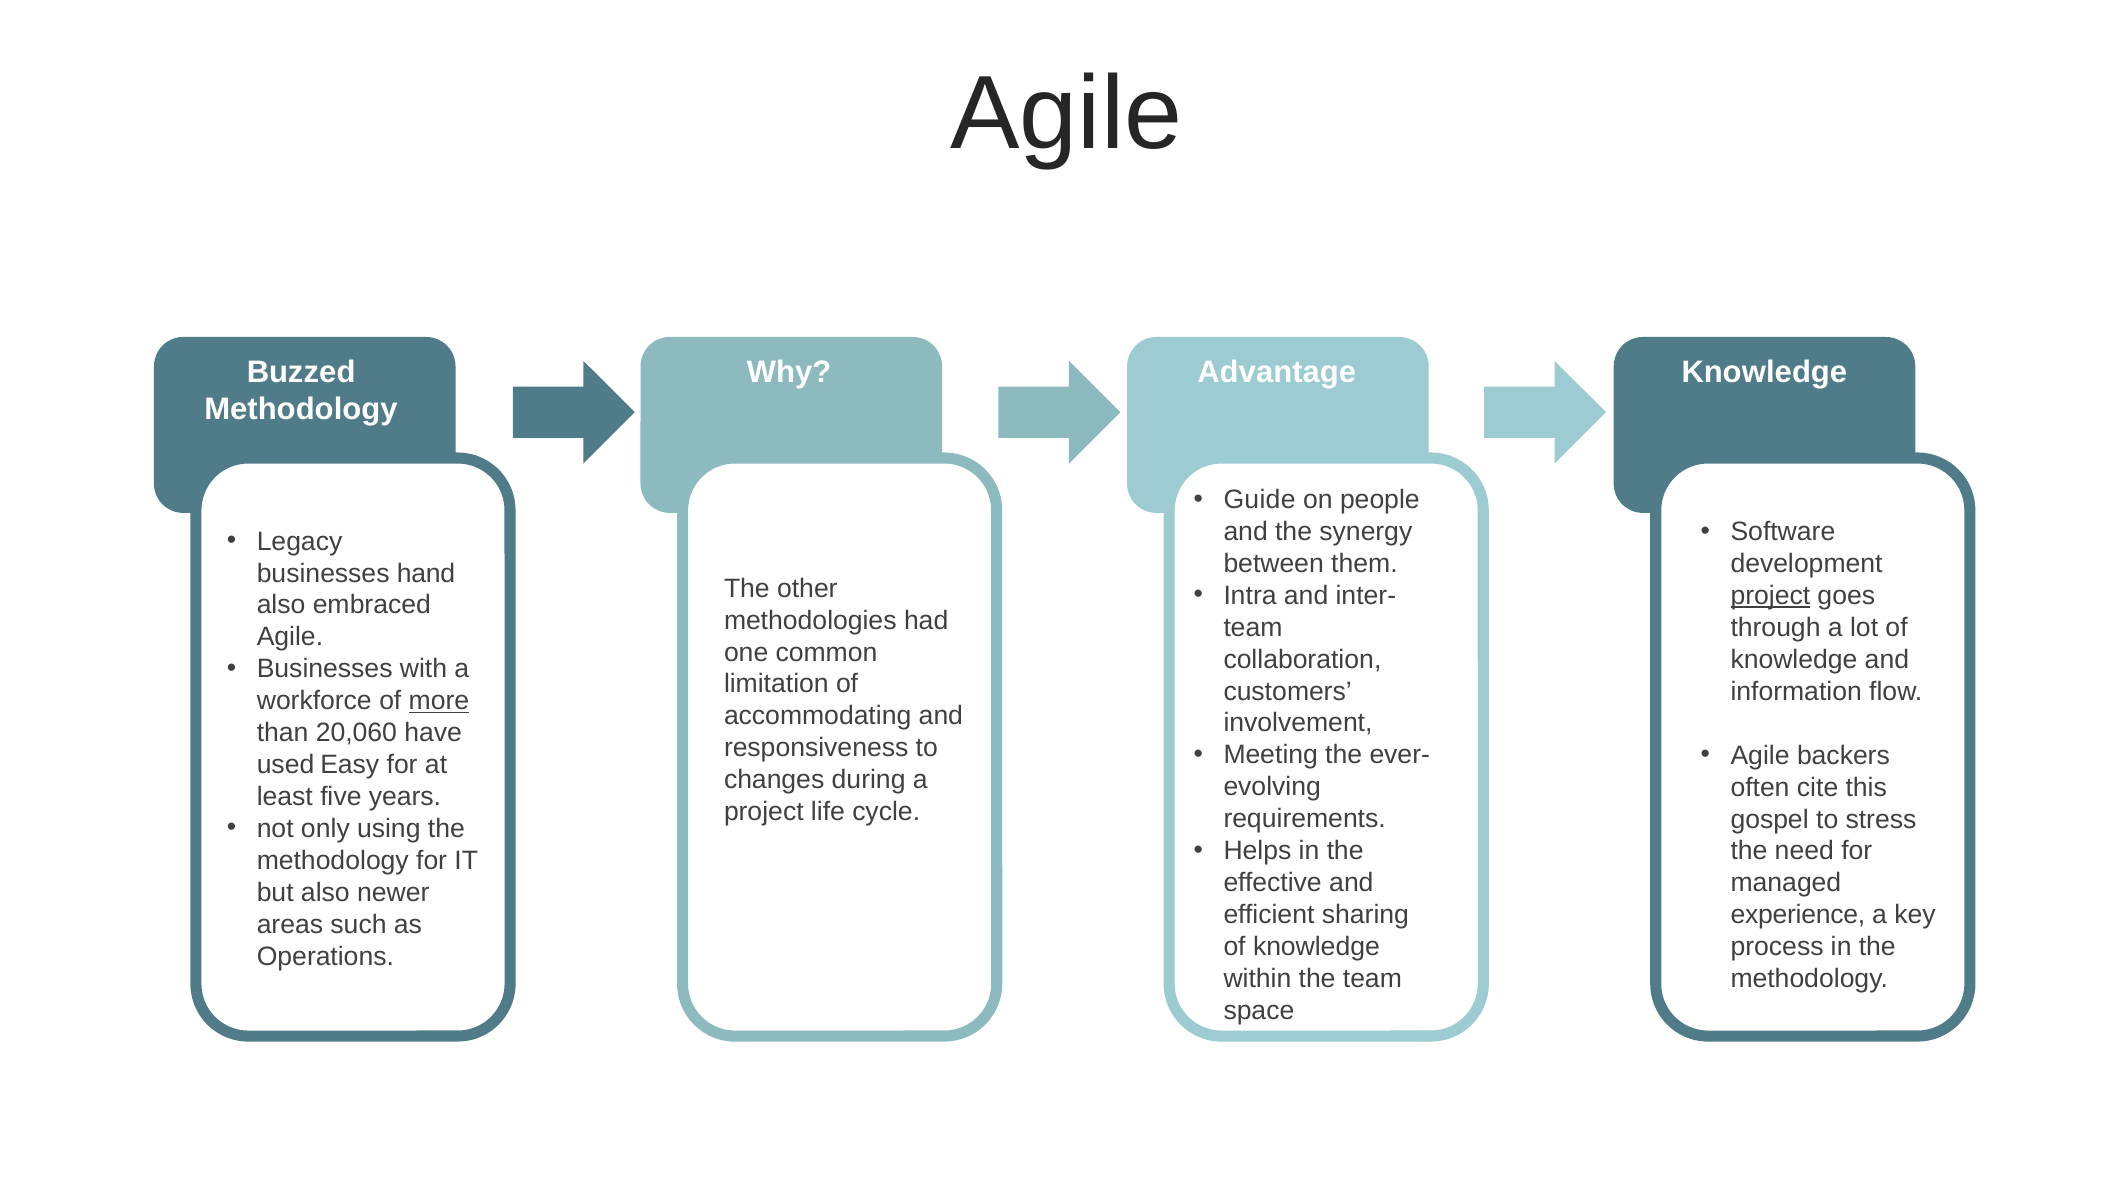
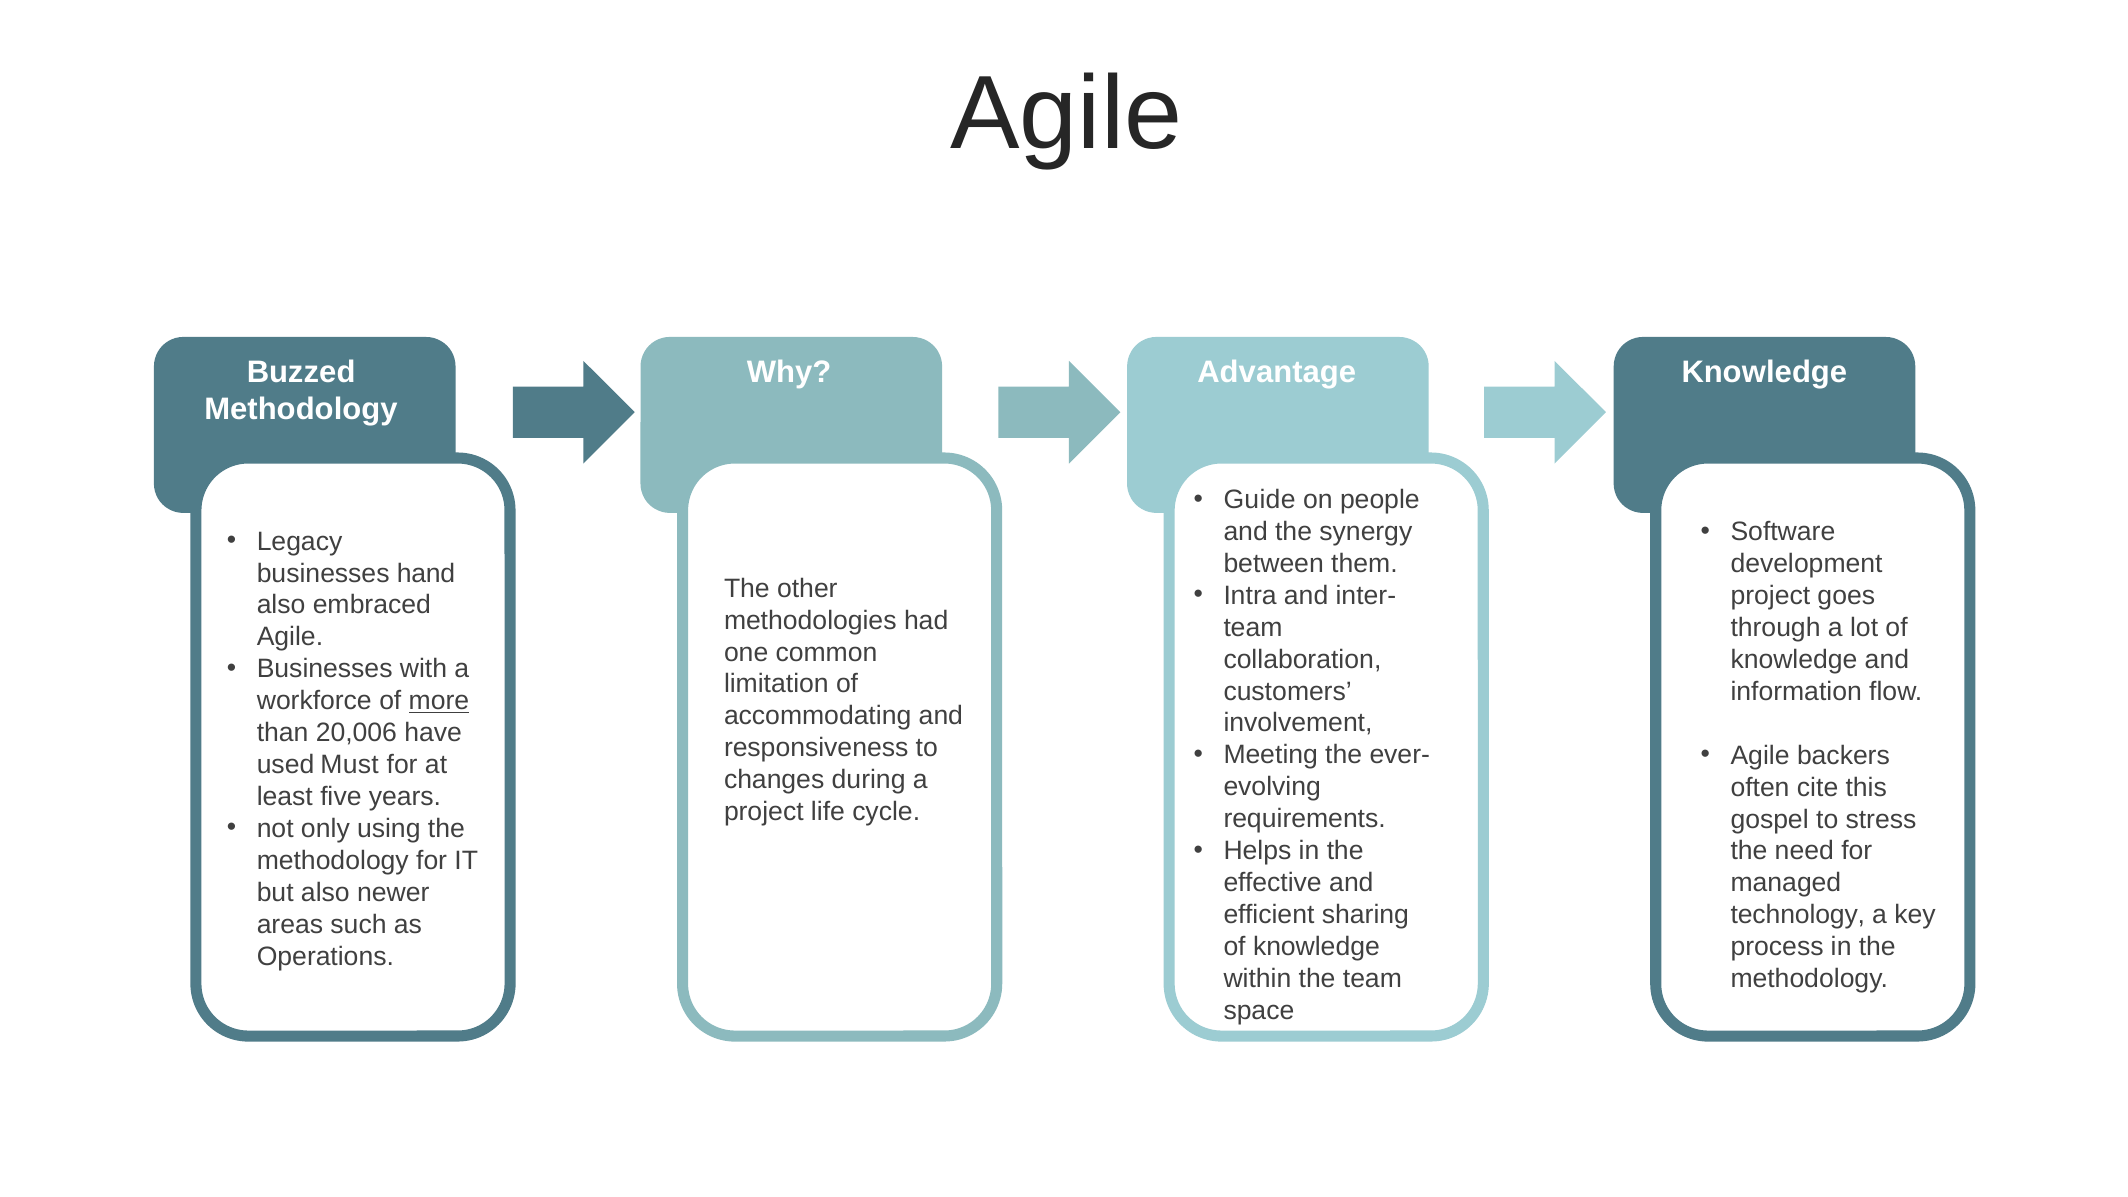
project at (1770, 596) underline: present -> none
20,060: 20,060 -> 20,006
Easy: Easy -> Must
experience: experience -> technology
